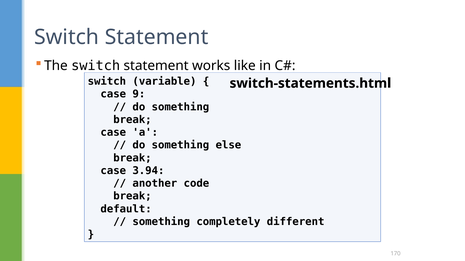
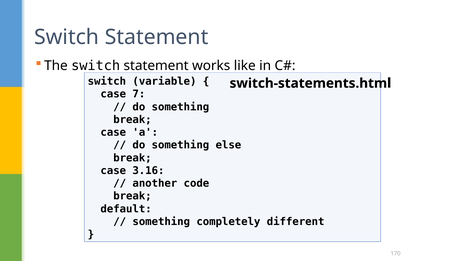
9: 9 -> 7
3.94: 3.94 -> 3.16
